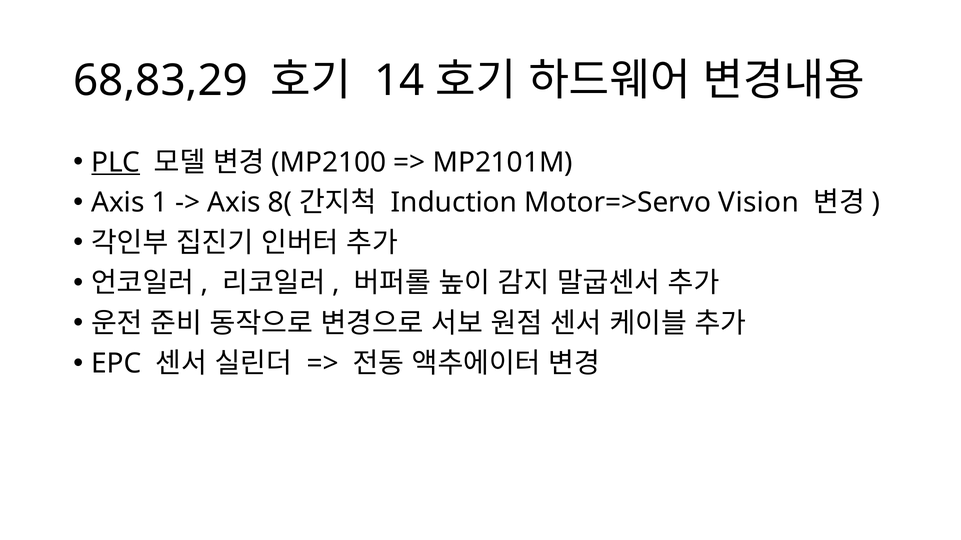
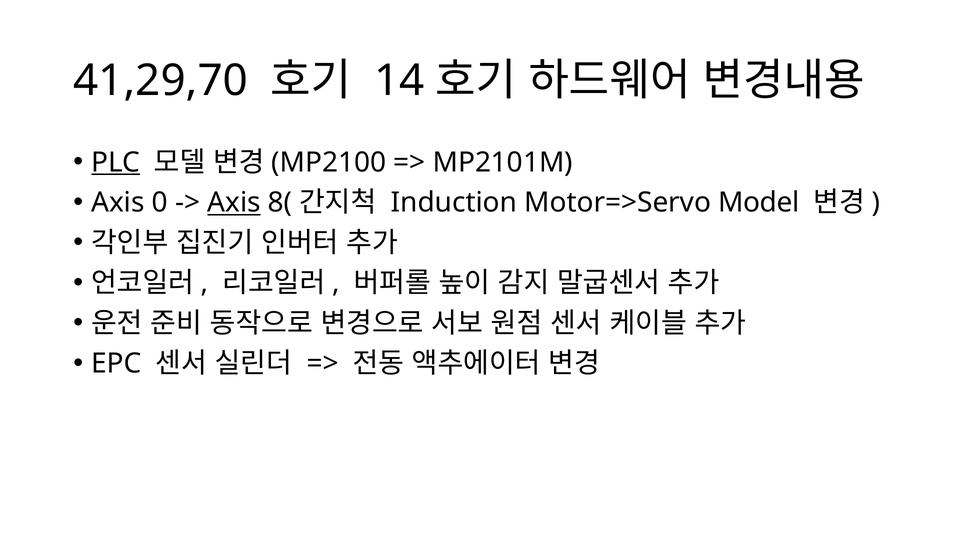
68,83,29: 68,83,29 -> 41,29,70
1: 1 -> 0
Axis at (234, 203) underline: none -> present
Vision: Vision -> Model
